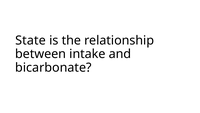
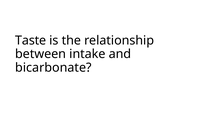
State: State -> Taste
